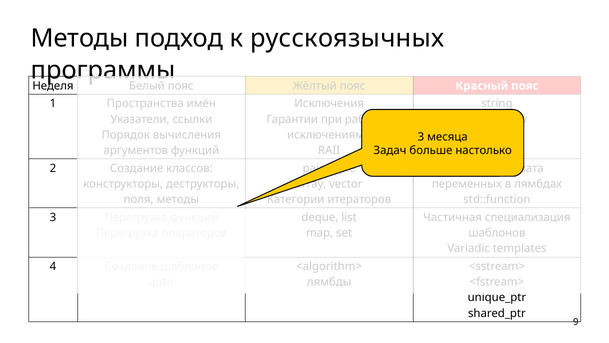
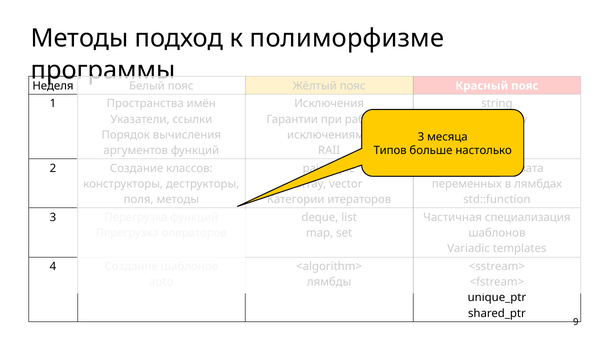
русскоязычных: русскоязычных -> полиморфизме
Задач: Задач -> Типов
